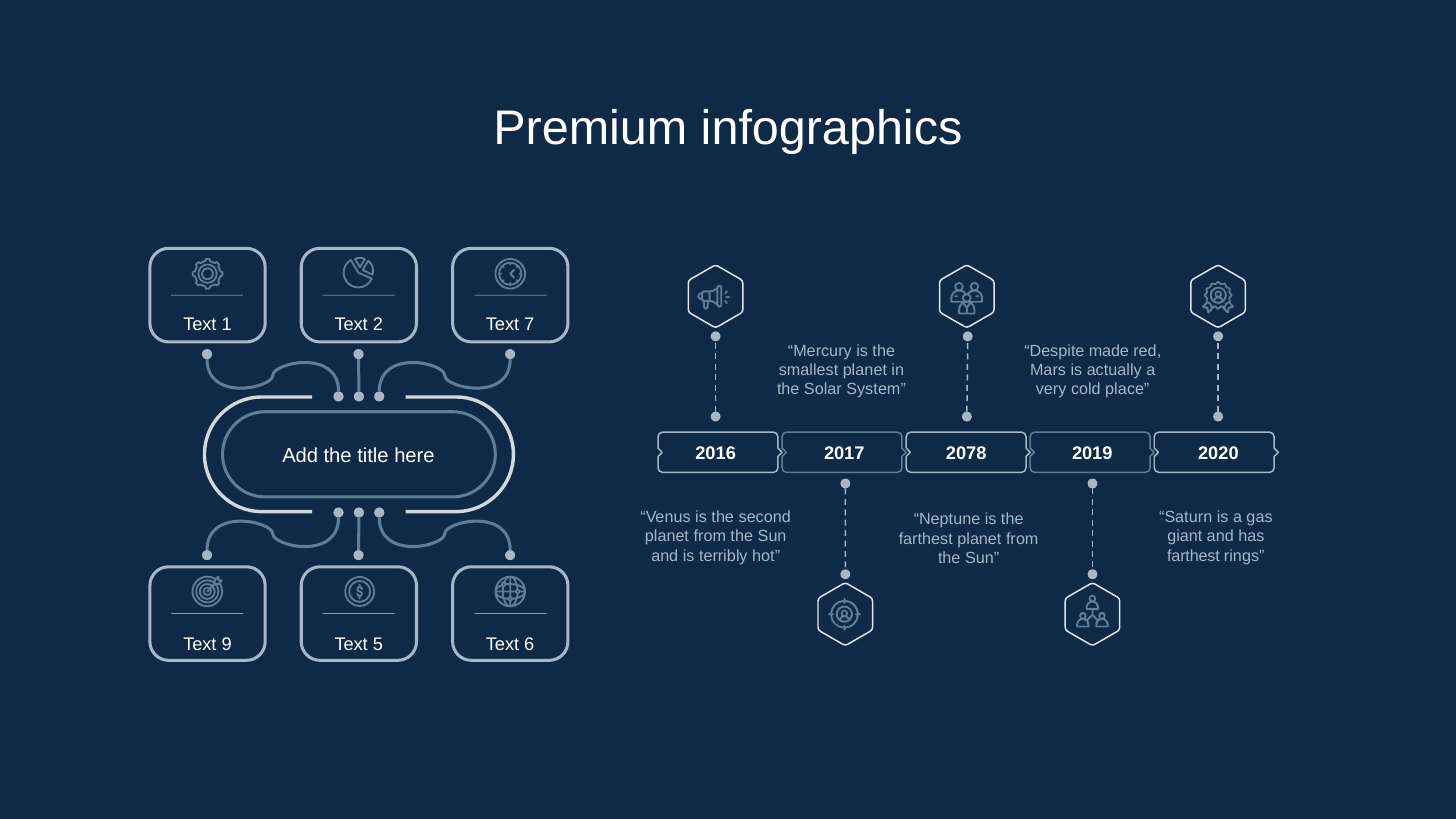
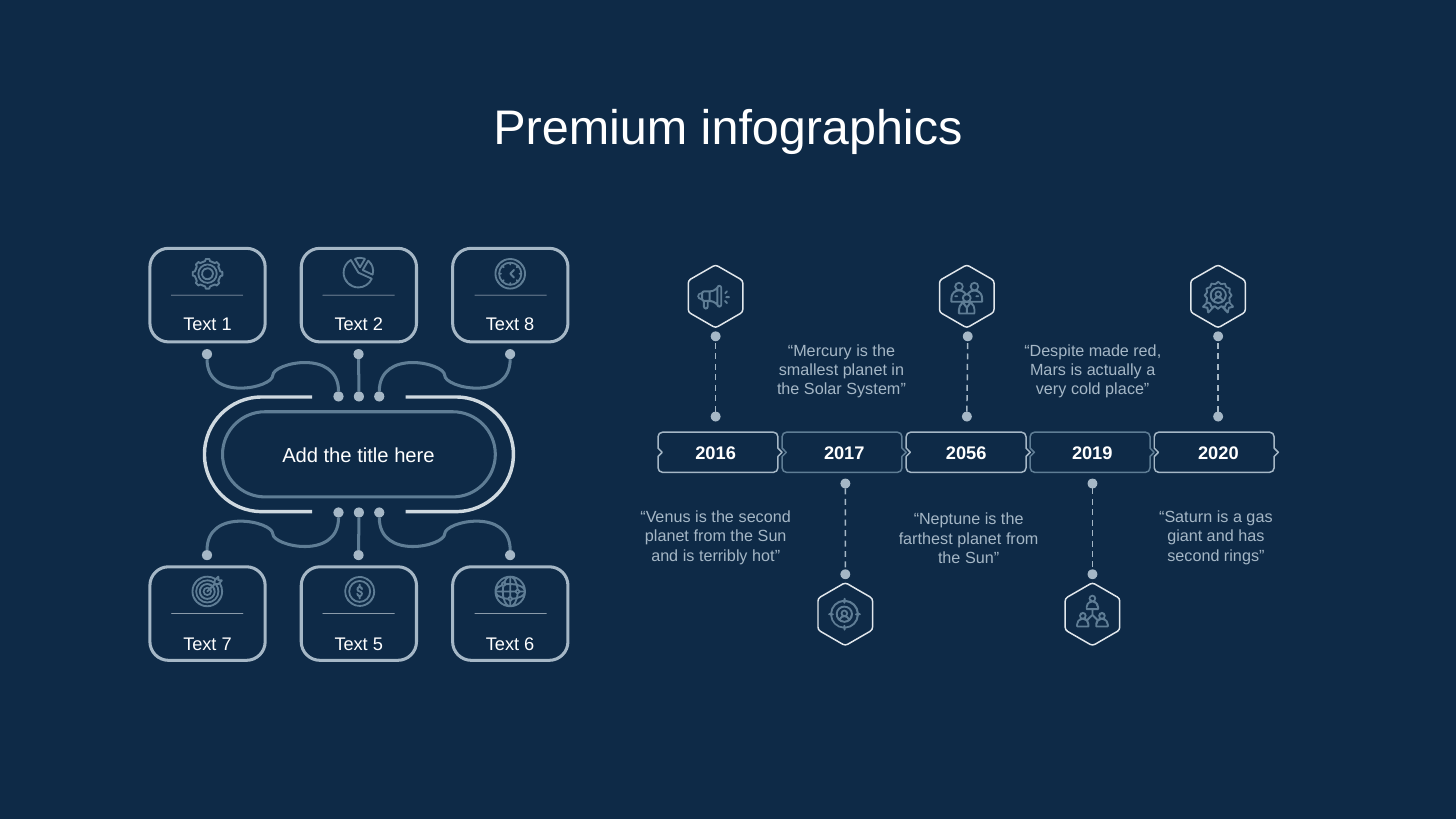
7: 7 -> 8
2078: 2078 -> 2056
farthest at (1193, 556): farthest -> second
9: 9 -> 7
